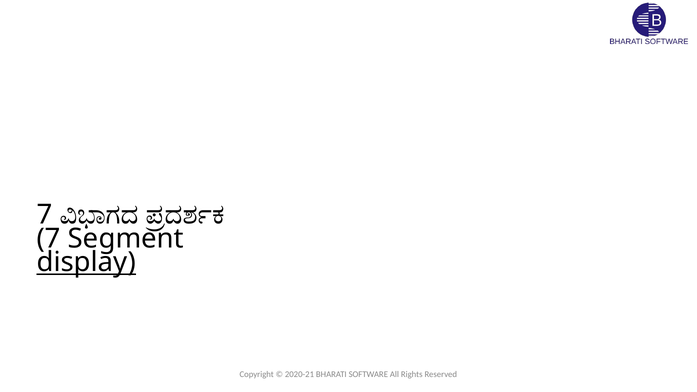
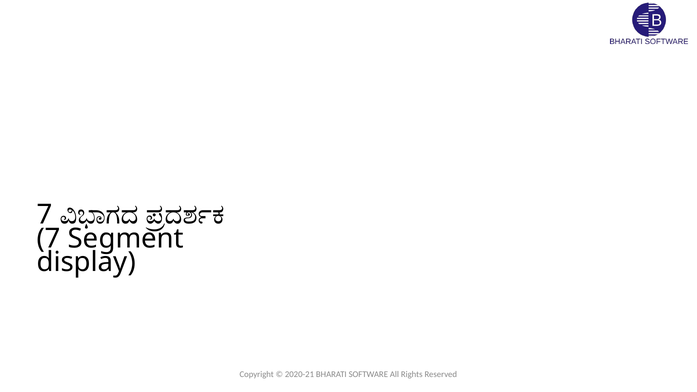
display underline: present -> none
